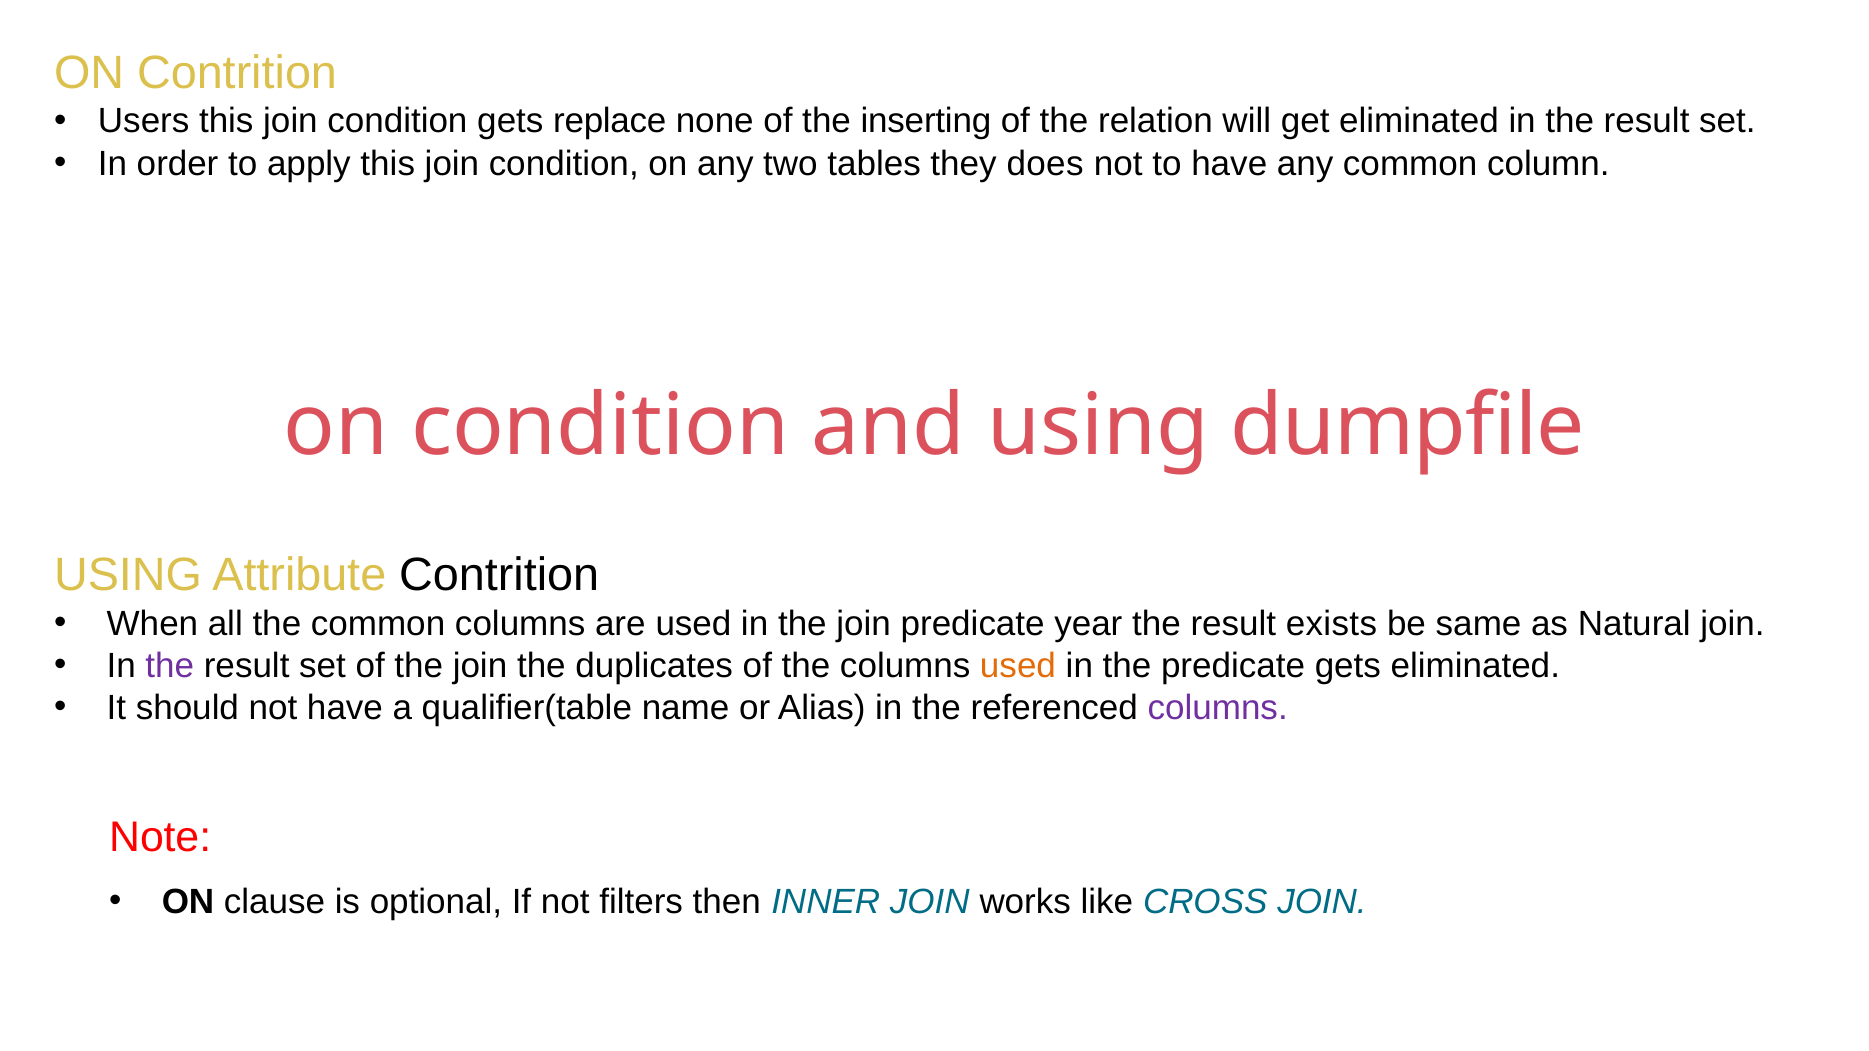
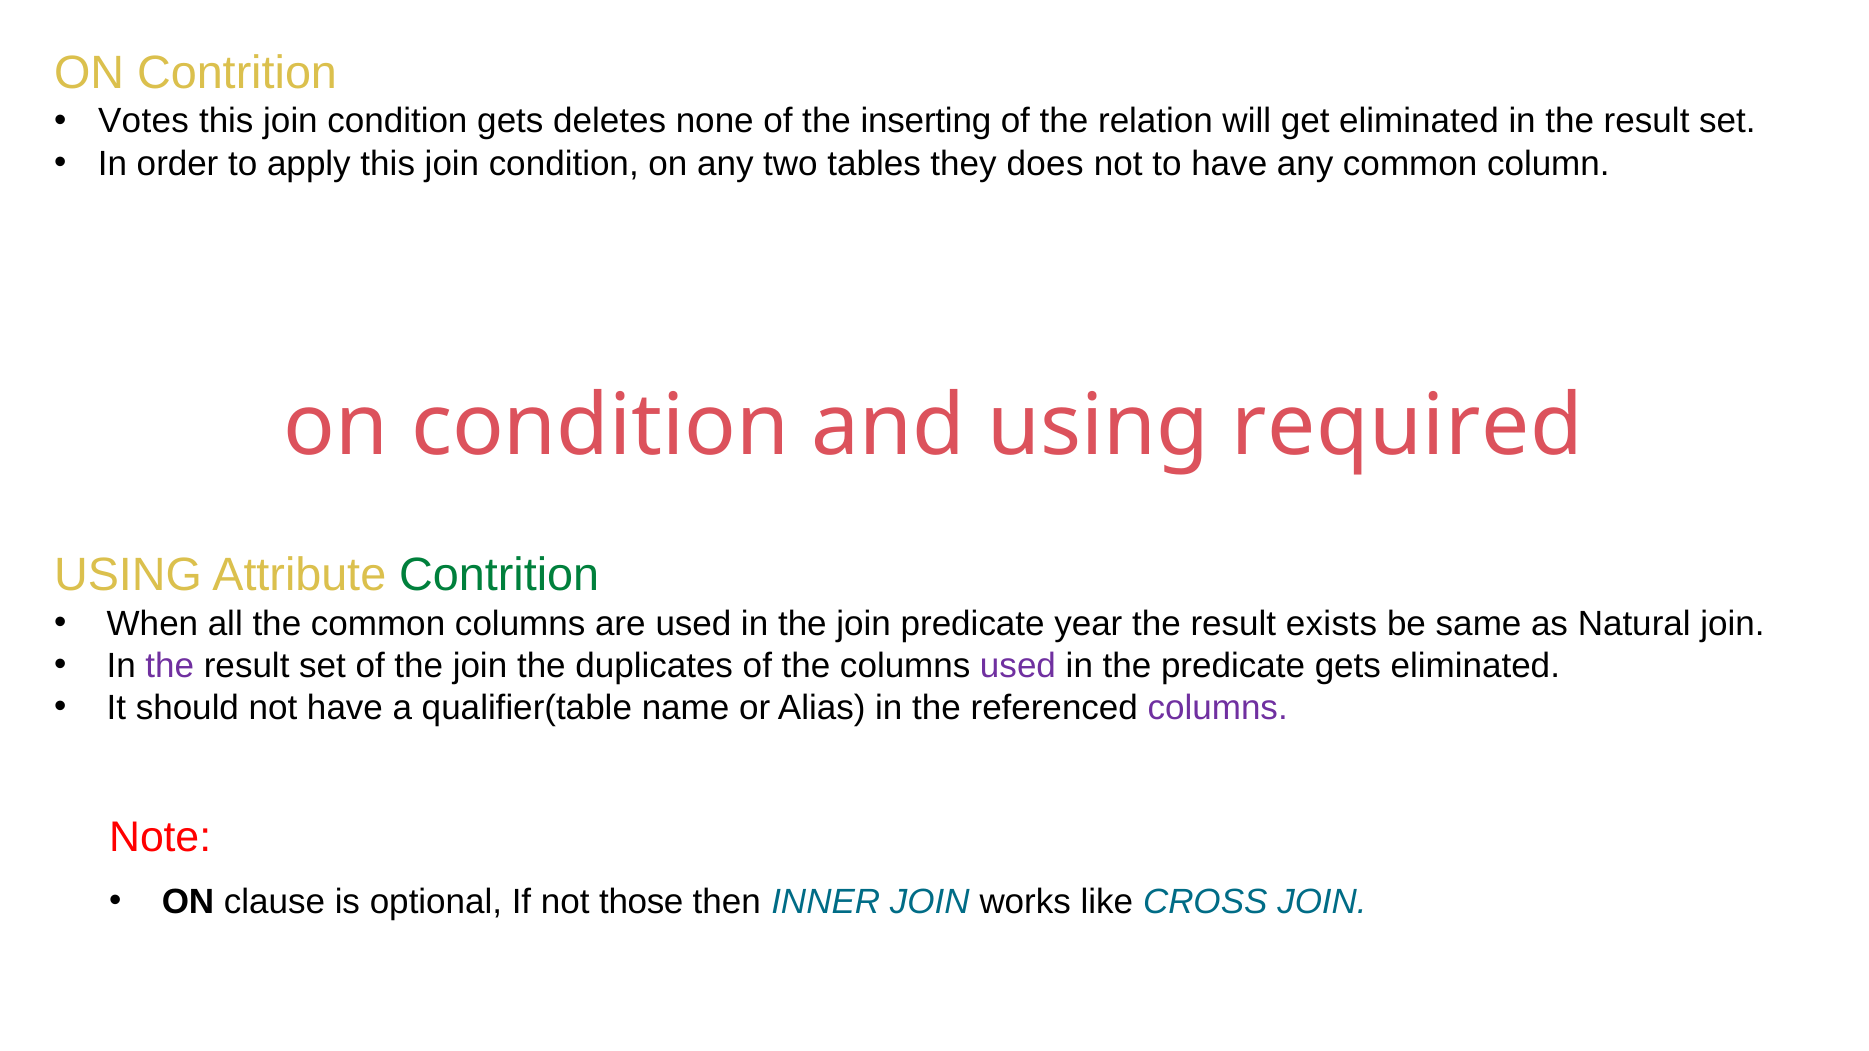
Users: Users -> Votes
replace: replace -> deletes
dumpfile: dumpfile -> required
Contrition at (499, 576) colour: black -> green
used at (1018, 666) colour: orange -> purple
filters: filters -> those
